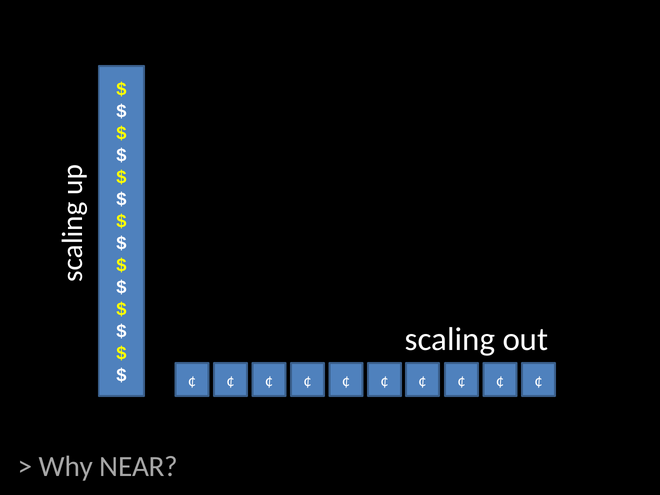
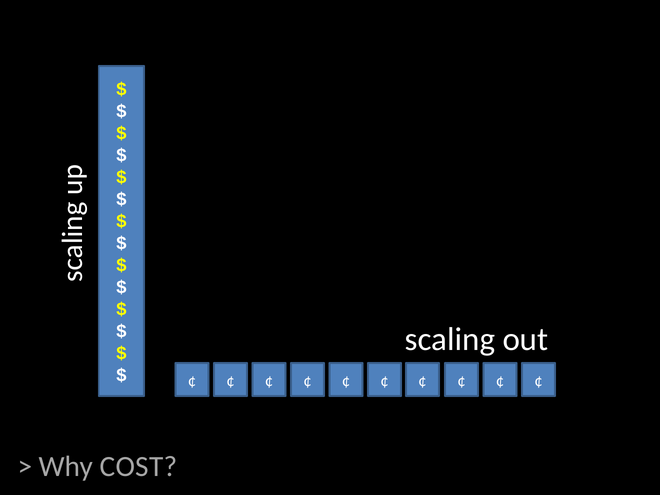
NEAR: NEAR -> COST
